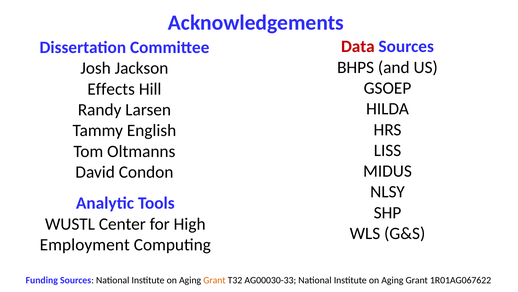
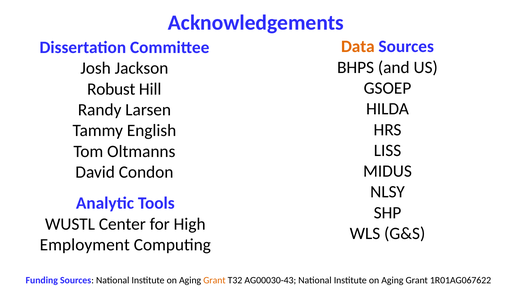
Data colour: red -> orange
Effects: Effects -> Robust
AG00030-33: AG00030-33 -> AG00030-43
